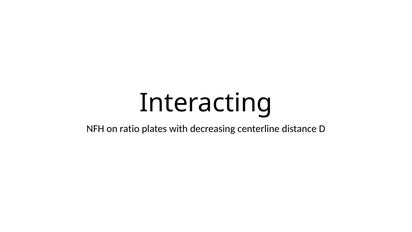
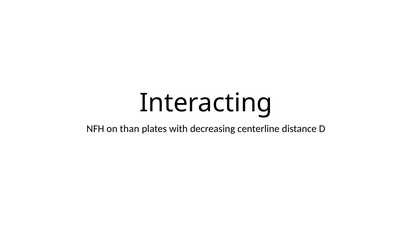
ratio: ratio -> than
